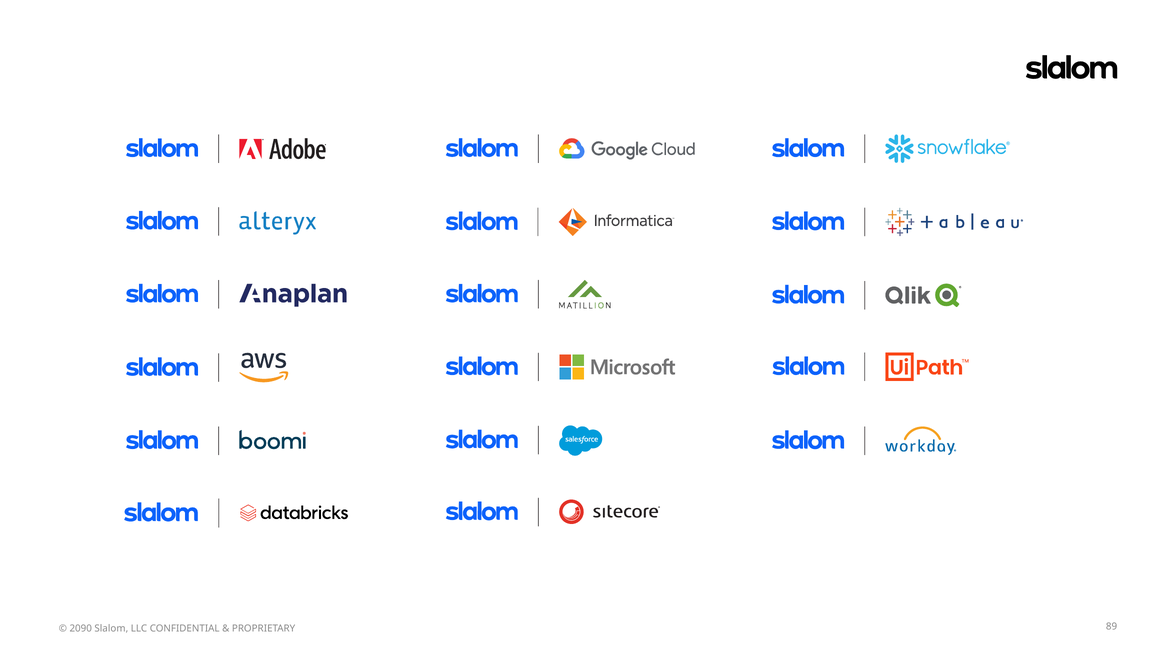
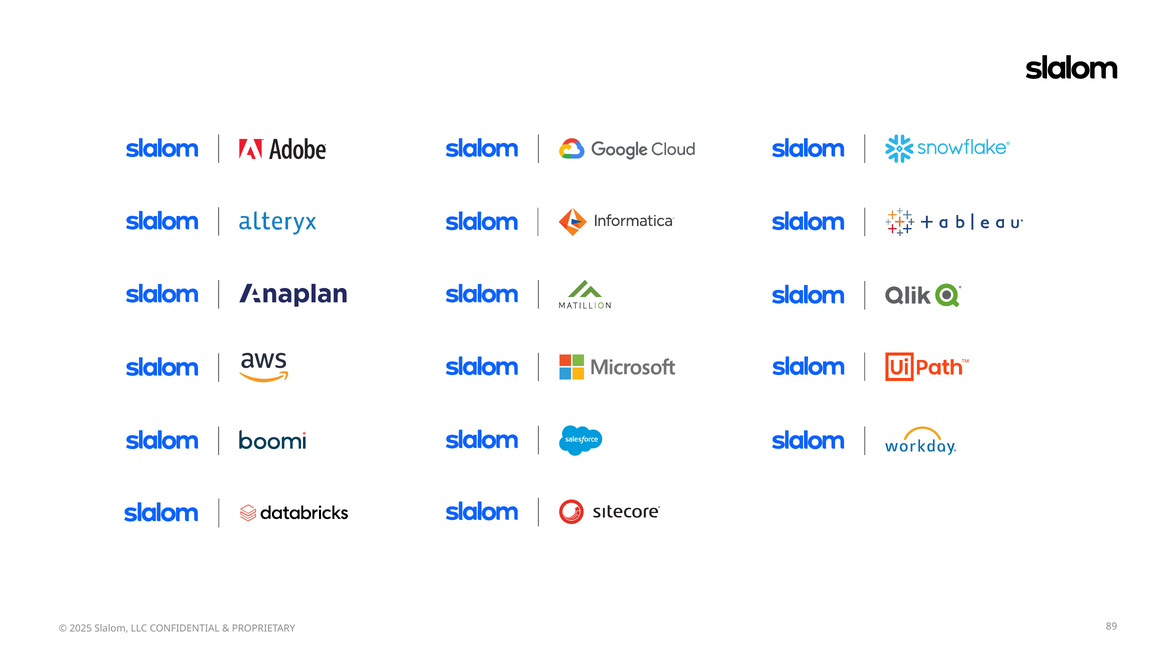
2090: 2090 -> 2025
